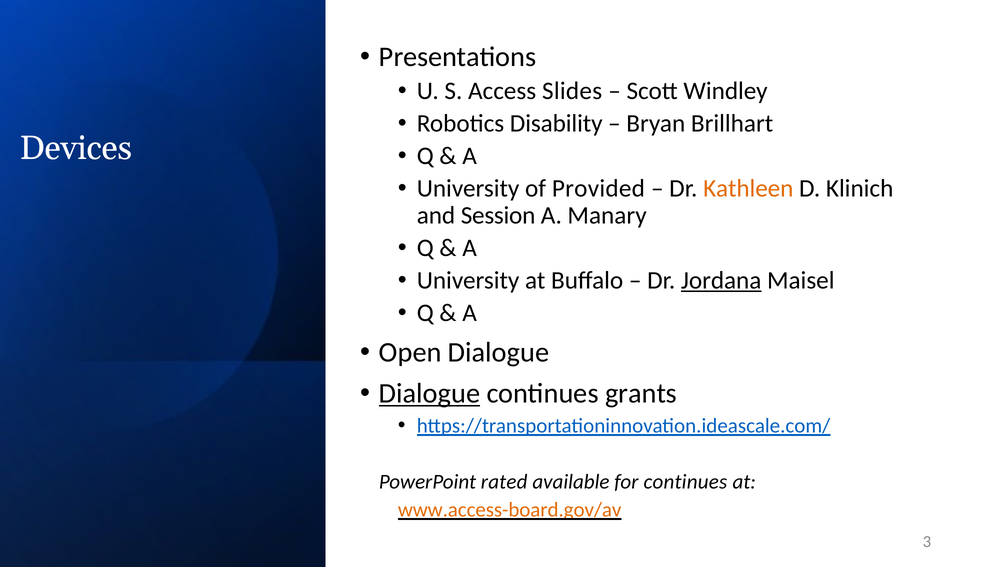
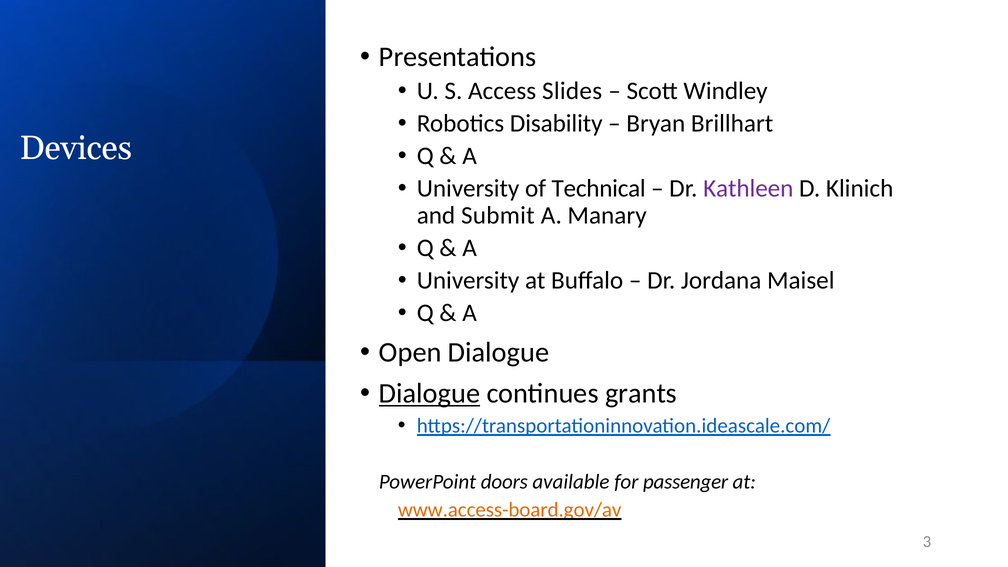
Provided: Provided -> Technical
Kathleen colour: orange -> purple
Session: Session -> Submit
Jordana underline: present -> none
rated: rated -> doors
for continues: continues -> passenger
